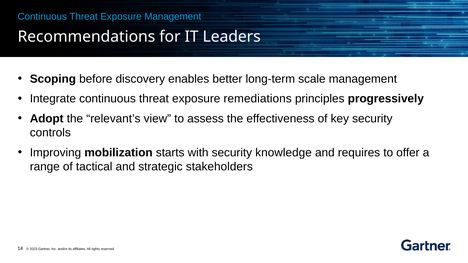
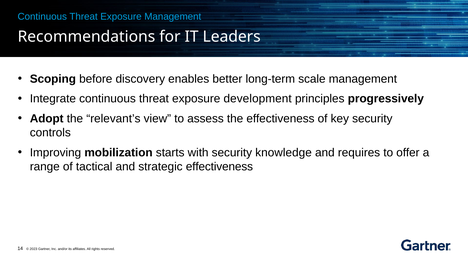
remediations: remediations -> development
strategic stakeholders: stakeholders -> effectiveness
